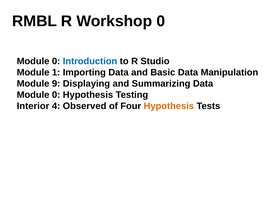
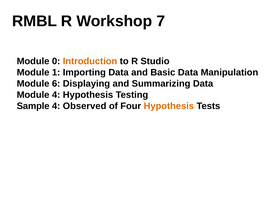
Workshop 0: 0 -> 7
Introduction colour: blue -> orange
9: 9 -> 6
0 at (56, 95): 0 -> 4
Interior: Interior -> Sample
